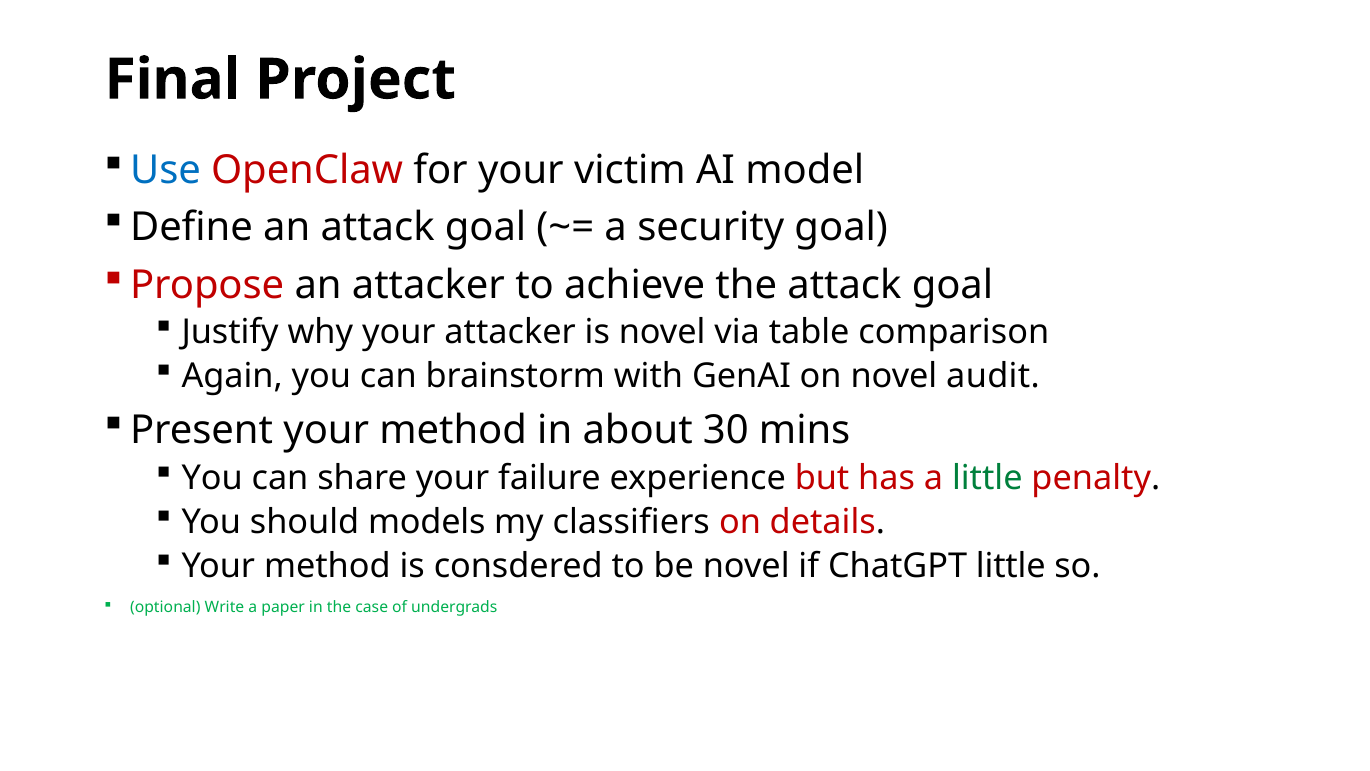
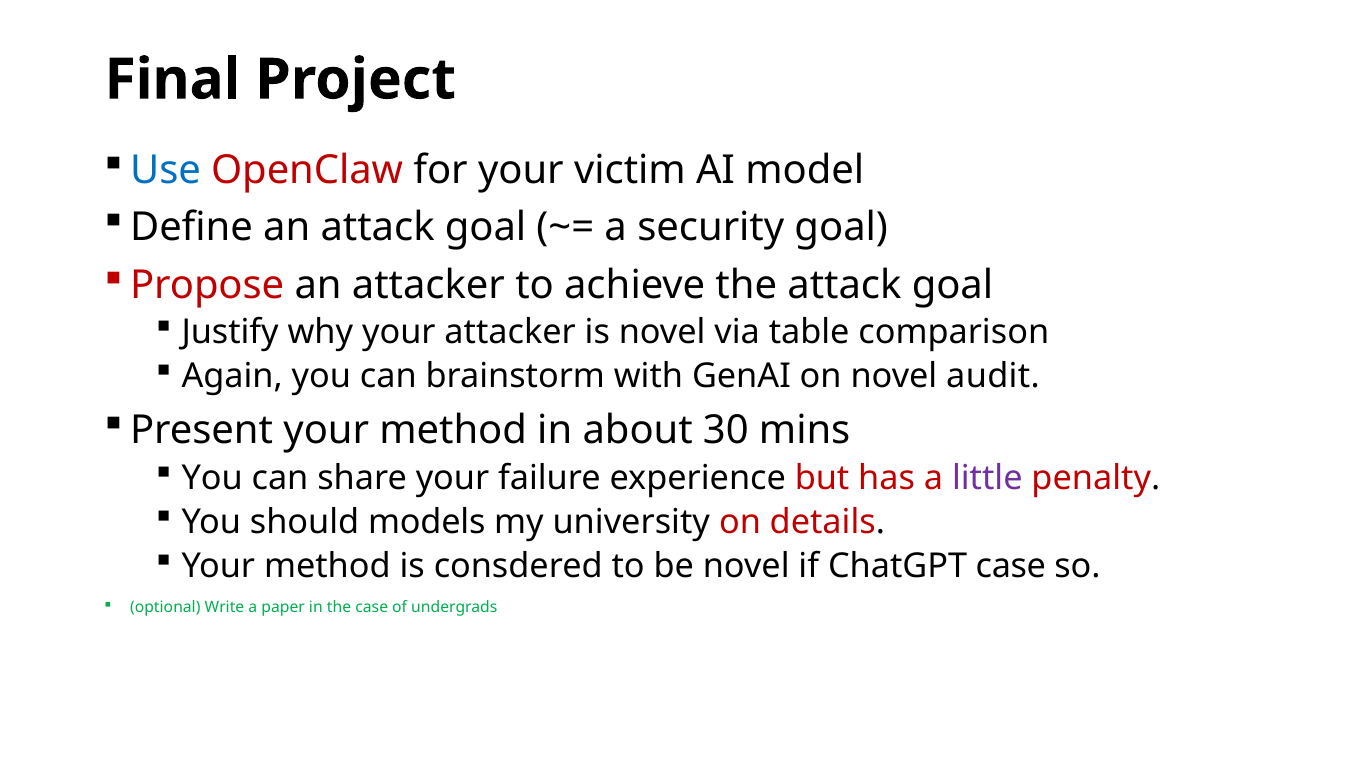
little at (987, 478) colour: green -> purple
classifiers: classifiers -> university
ChatGPT little: little -> case
